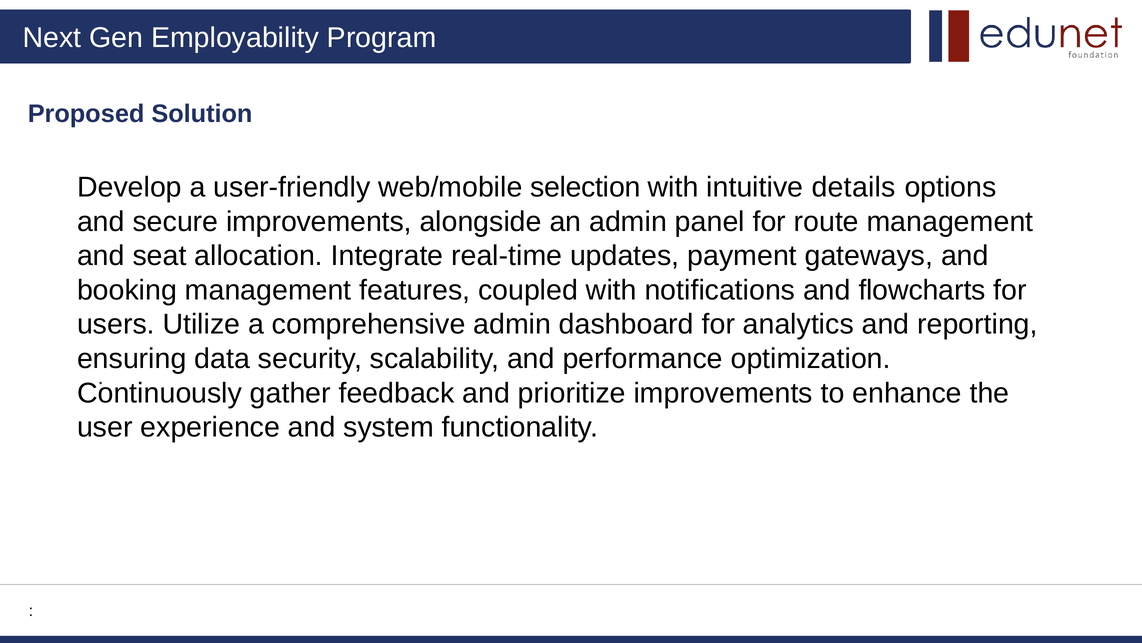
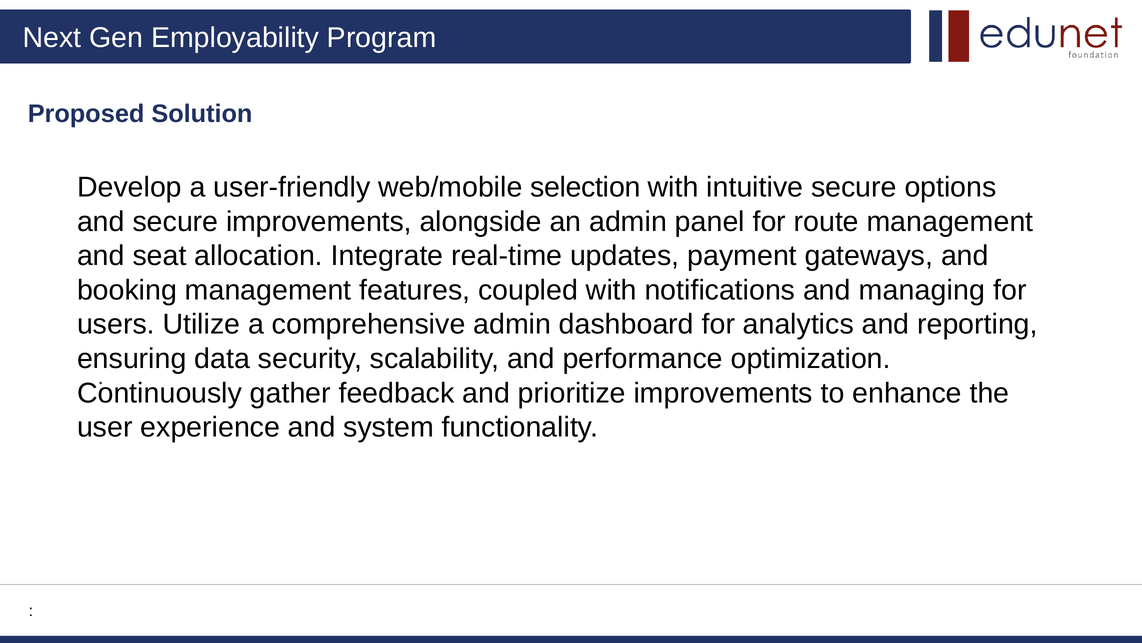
intuitive details: details -> secure
flowcharts: flowcharts -> managing
